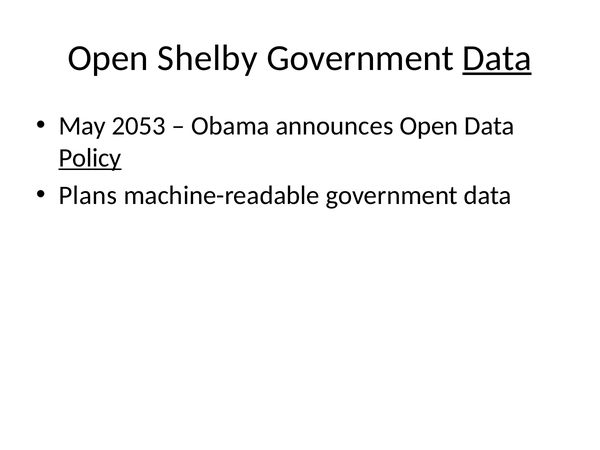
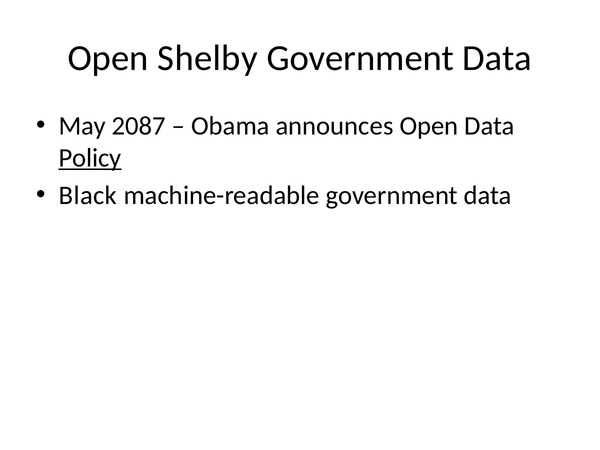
Data at (497, 58) underline: present -> none
2053: 2053 -> 2087
Plans: Plans -> Black
